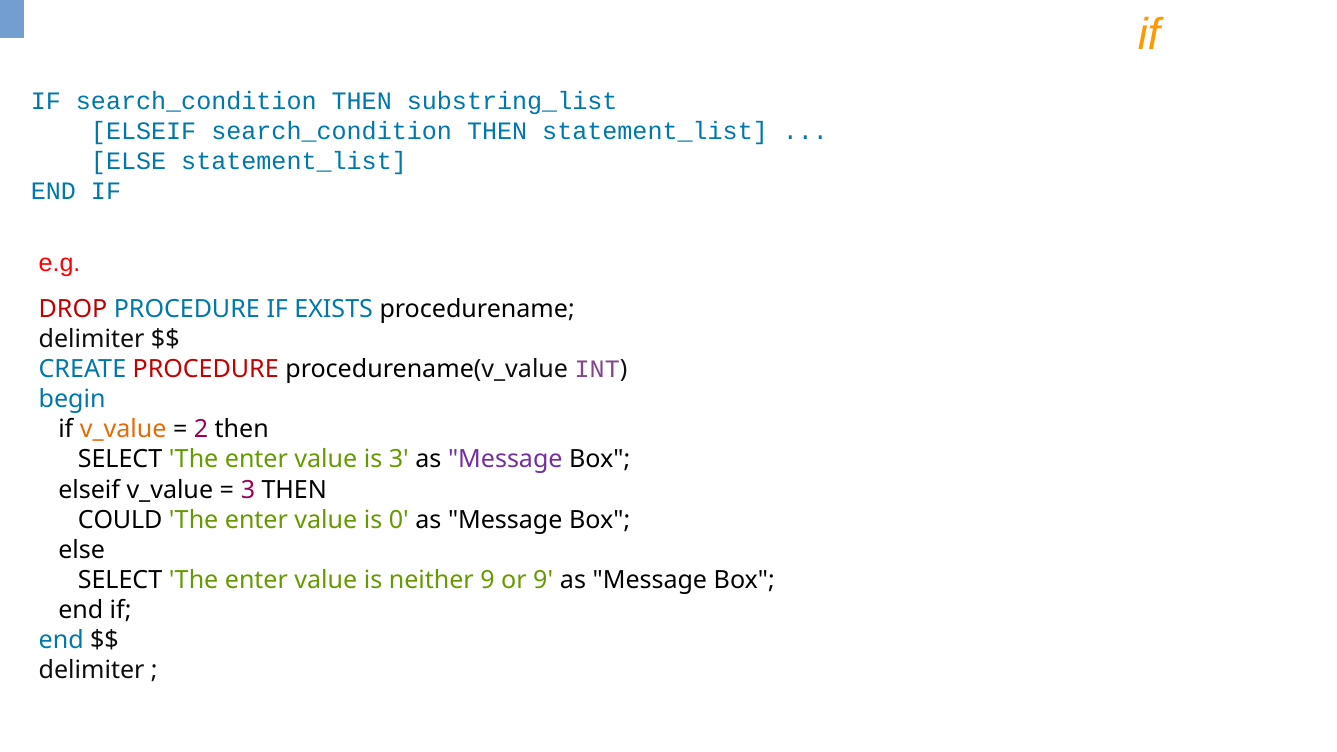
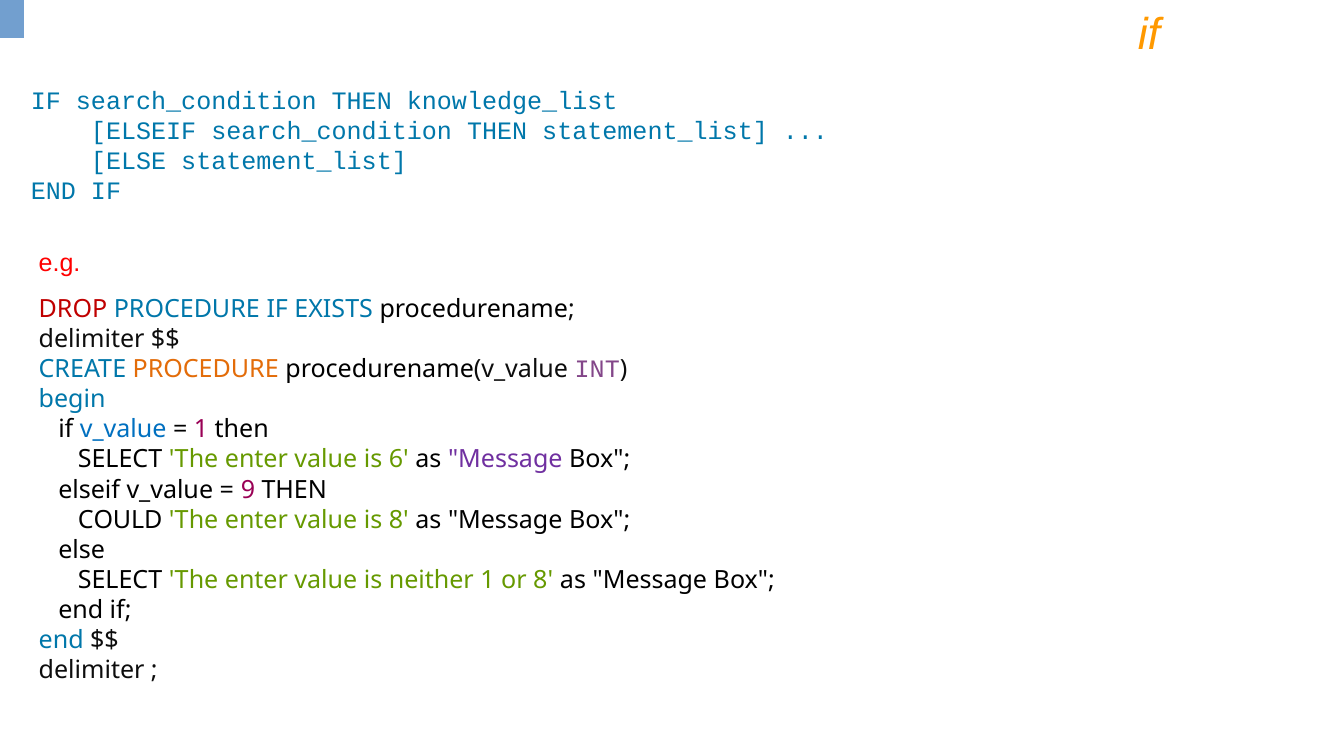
substring_list: substring_list -> knowledge_list
PROCEDURE at (206, 369) colour: red -> orange
v_value at (123, 430) colour: orange -> blue
2 at (201, 430): 2 -> 1
is 3: 3 -> 6
3 at (248, 490): 3 -> 9
is 0: 0 -> 8
neither 9: 9 -> 1
or 9: 9 -> 8
